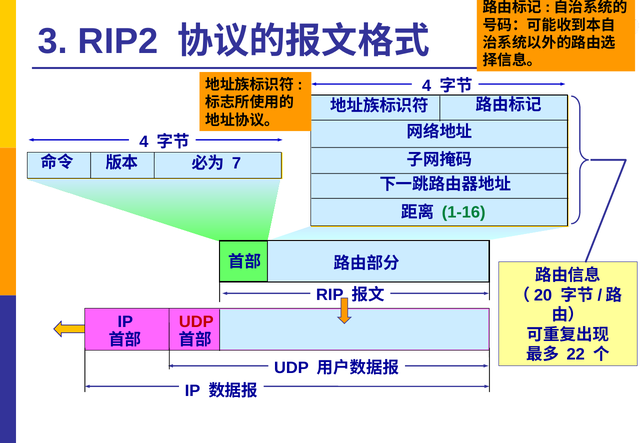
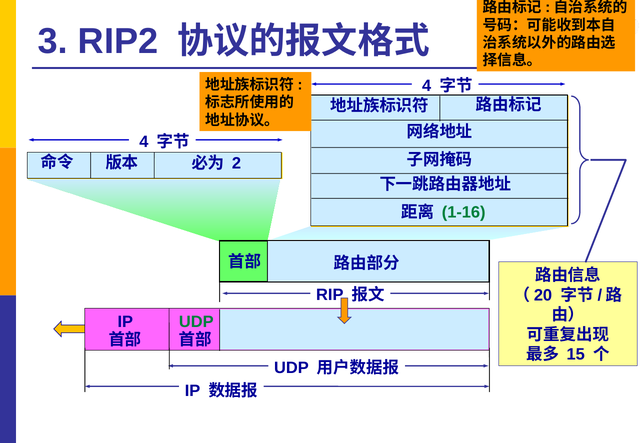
7: 7 -> 2
UDP at (196, 322) colour: red -> green
22: 22 -> 15
